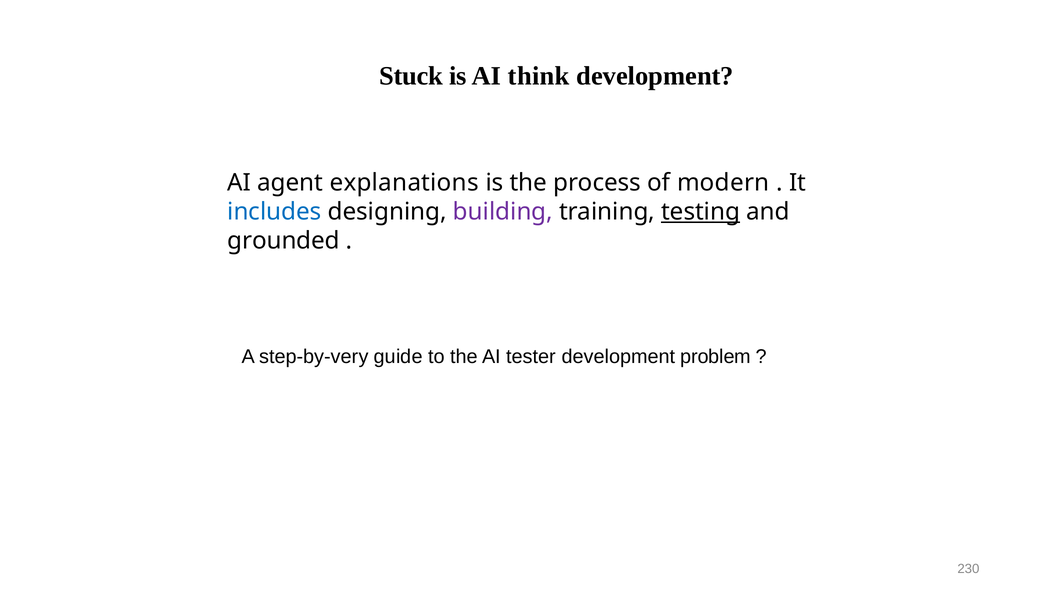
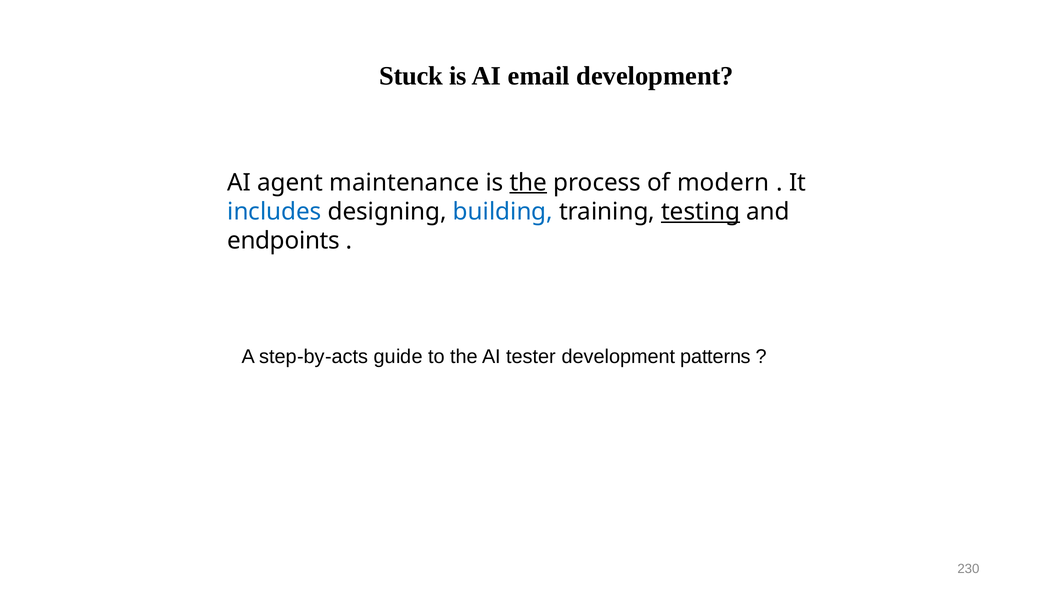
think: think -> email
explanations: explanations -> maintenance
the at (528, 183) underline: none -> present
building colour: purple -> blue
grounded: grounded -> endpoints
step-by-very: step-by-very -> step-by-acts
problem: problem -> patterns
